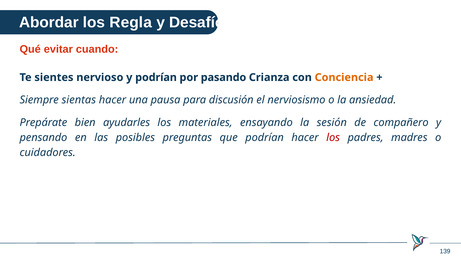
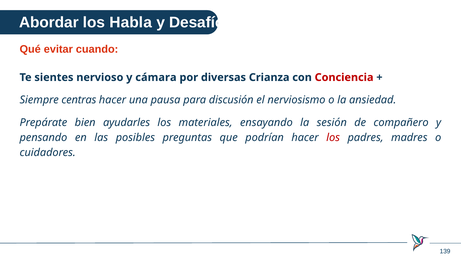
Regla: Regla -> Habla
y podrían: podrían -> cámara
pasando: pasando -> diversas
Conciencia colour: orange -> red
sientas: sientas -> centras
